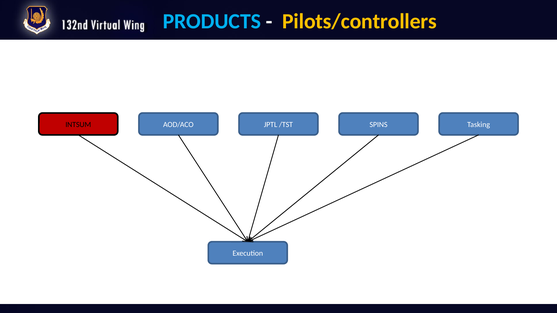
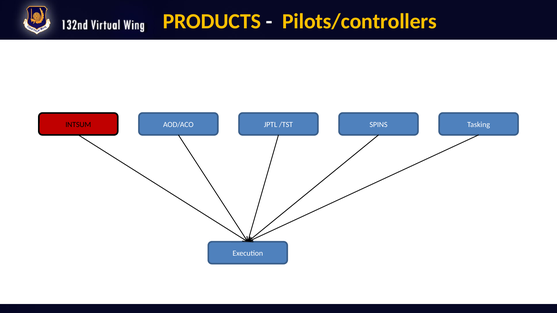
PRODUCTS colour: light blue -> yellow
